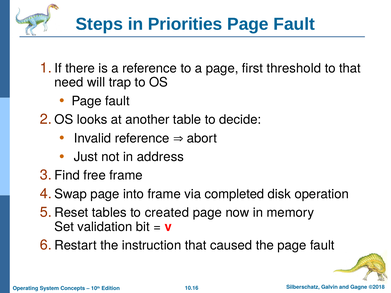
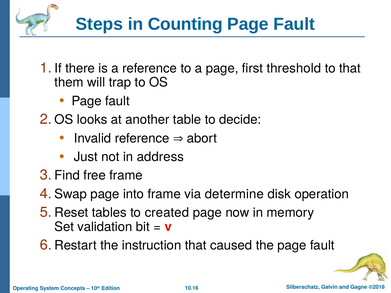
Priorities: Priorities -> Counting
need: need -> them
completed: completed -> determine
